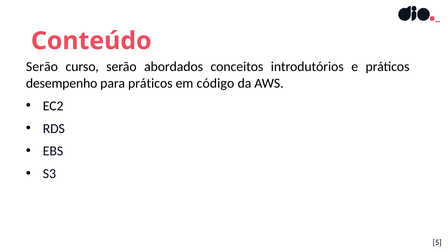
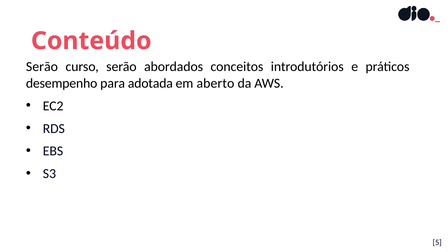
para práticos: práticos -> adotada
código: código -> aberto
